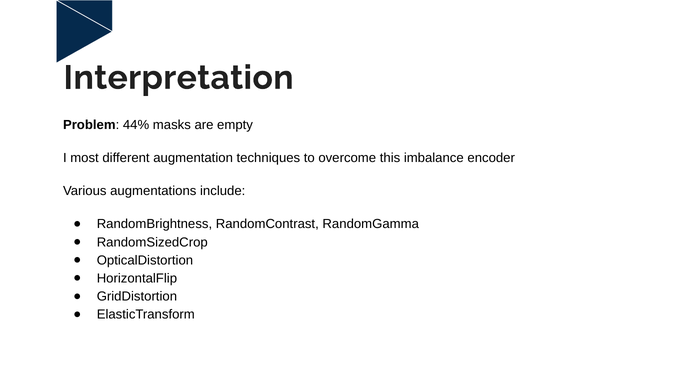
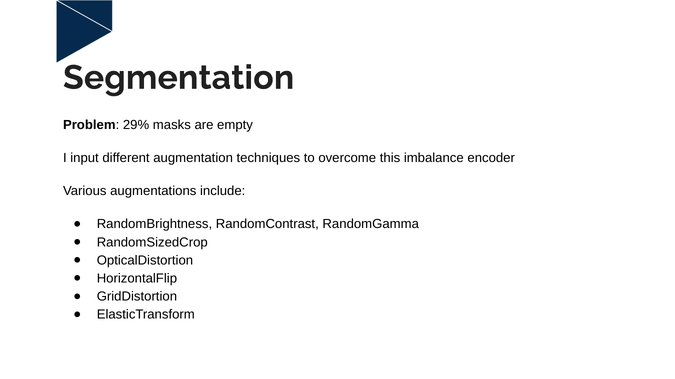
Interpretation: Interpretation -> Segmentation
44%: 44% -> 29%
most: most -> input
